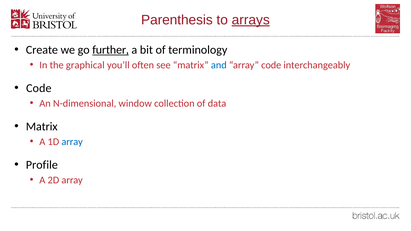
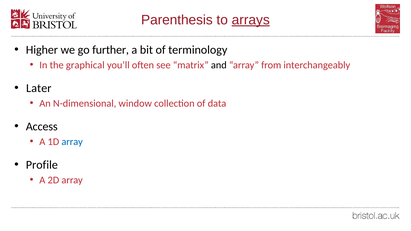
Create: Create -> Higher
further underline: present -> none
and colour: blue -> black
array code: code -> from
Code at (39, 88): Code -> Later
Matrix at (42, 127): Matrix -> Access
